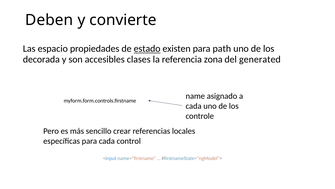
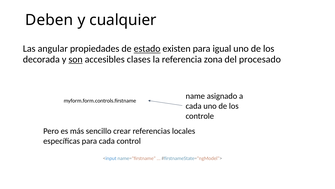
convierte: convierte -> cualquier
espacio: espacio -> angular
path: path -> igual
son underline: none -> present
generated: generated -> procesado
